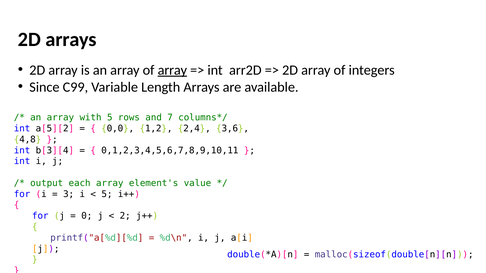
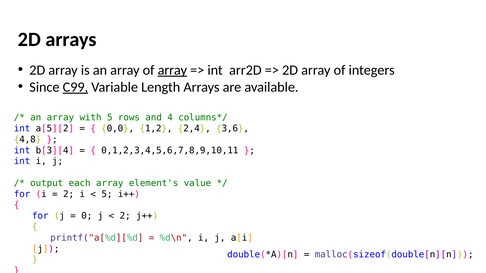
C99 underline: none -> present
7: 7 -> 4
3 at (69, 194): 3 -> 2
